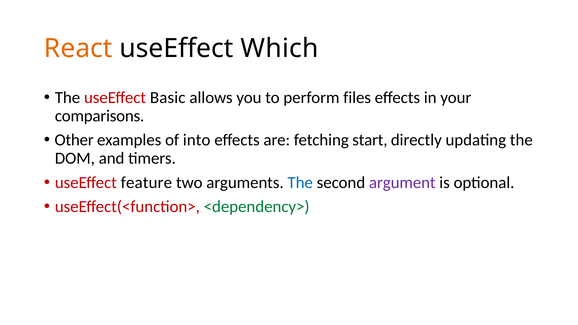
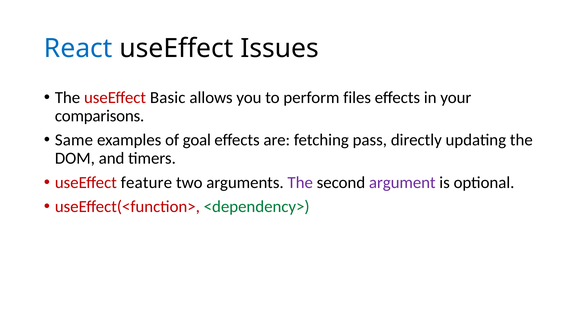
React colour: orange -> blue
Which: Which -> Issues
Other: Other -> Same
into: into -> goal
start: start -> pass
The at (300, 183) colour: blue -> purple
